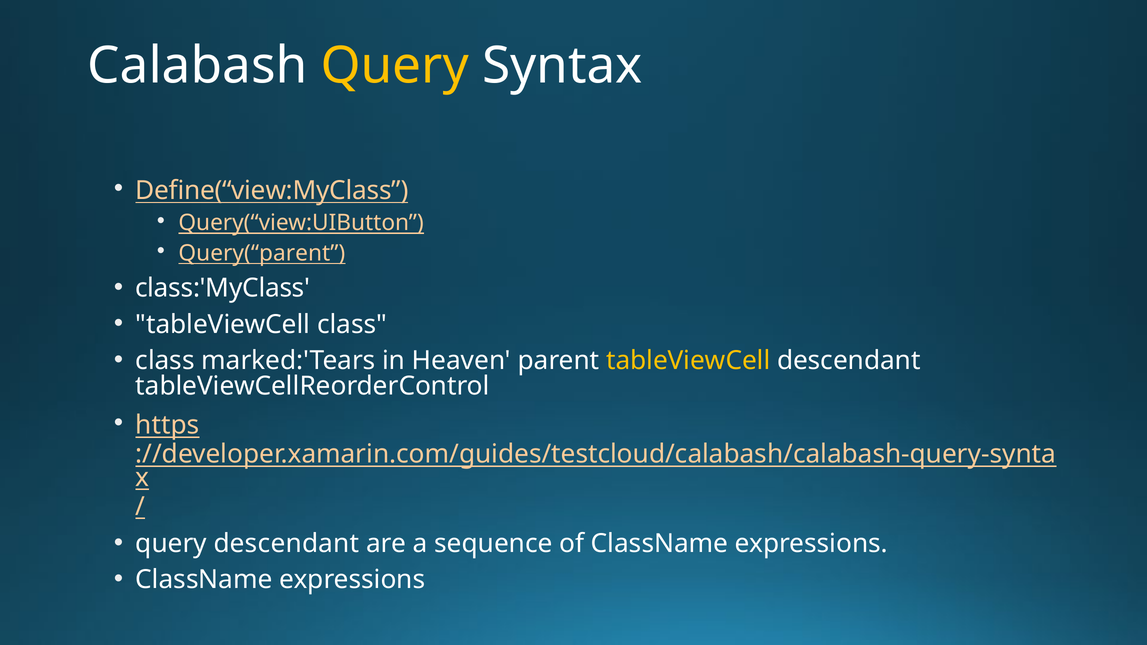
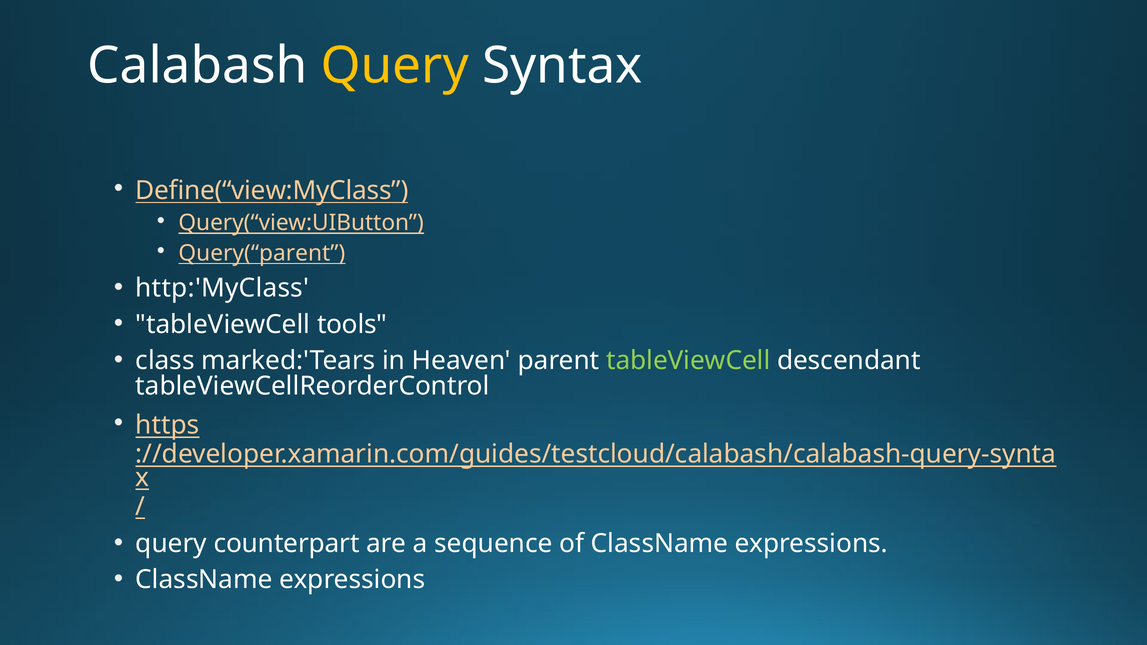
class:'MyClass: class:'MyClass -> http:'MyClass
tableViewCell class: class -> tools
tableViewCell at (688, 361) colour: yellow -> light green
query descendant: descendant -> counterpart
